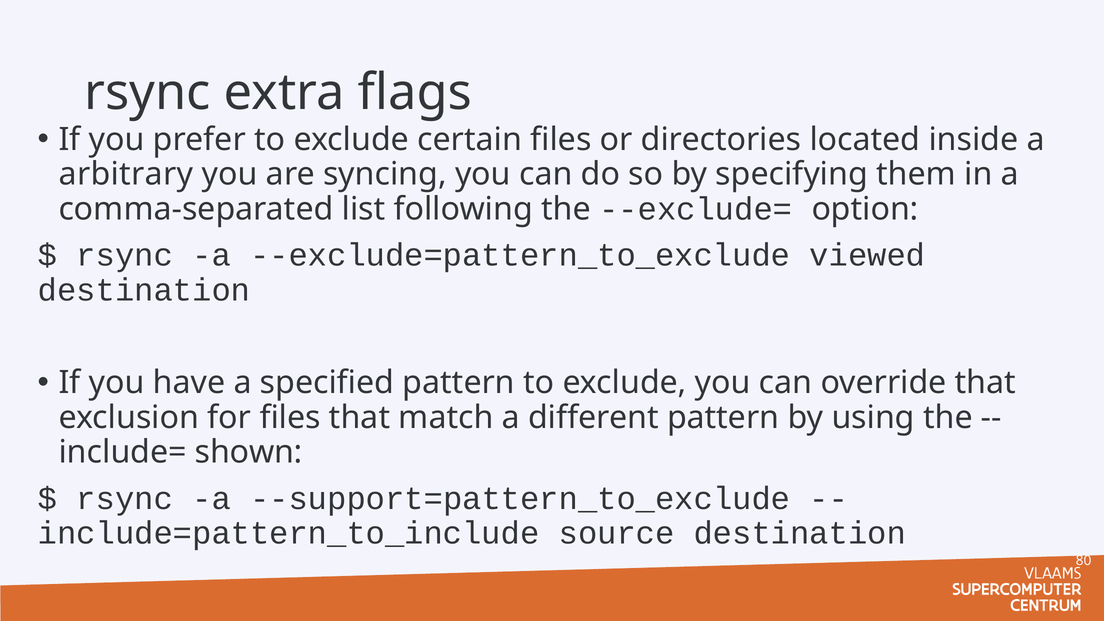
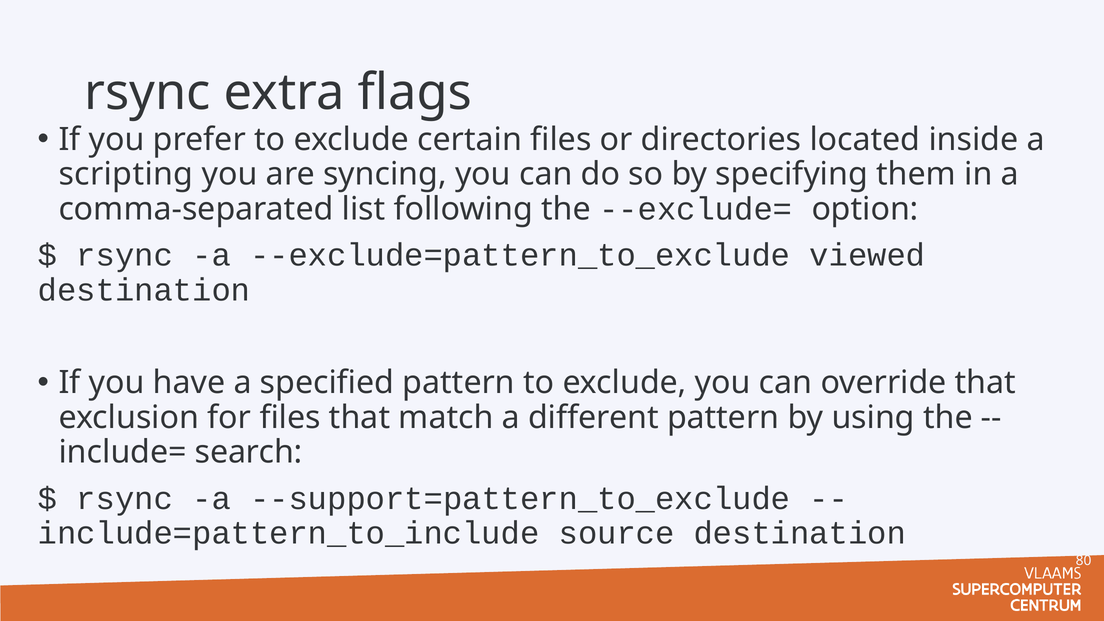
arbitrary: arbitrary -> scripting
shown: shown -> search
